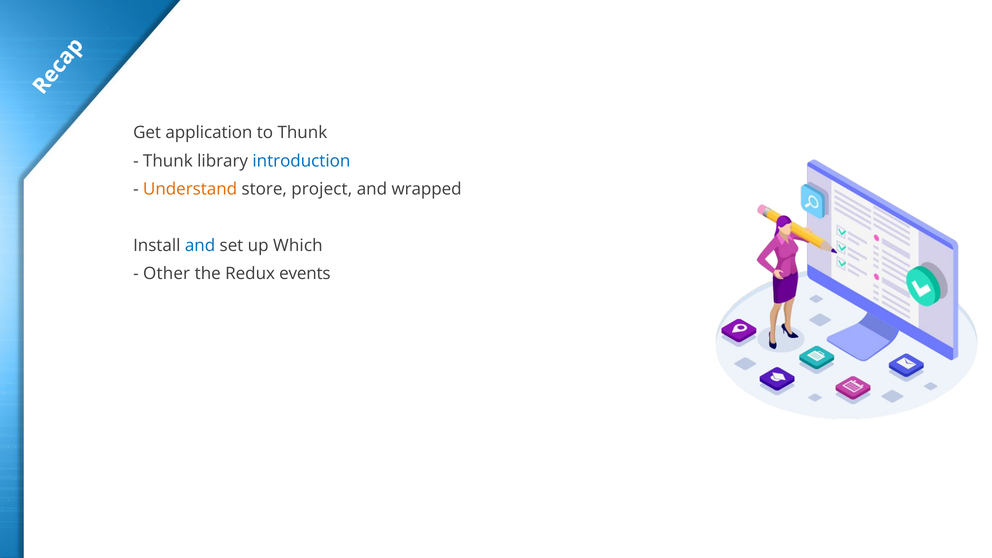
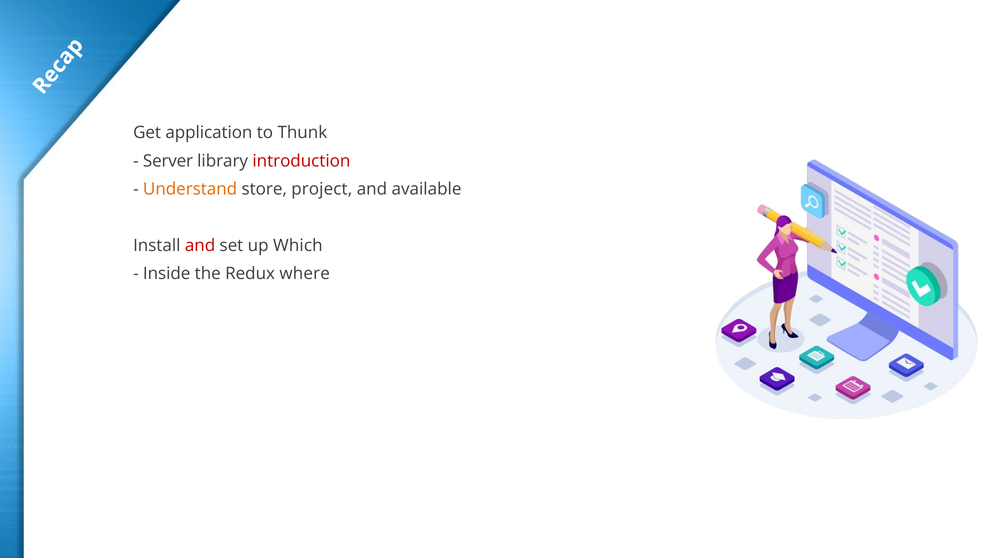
Thunk at (168, 161): Thunk -> Server
introduction colour: blue -> red
wrapped: wrapped -> available
and at (200, 246) colour: blue -> red
Other: Other -> Inside
events: events -> where
